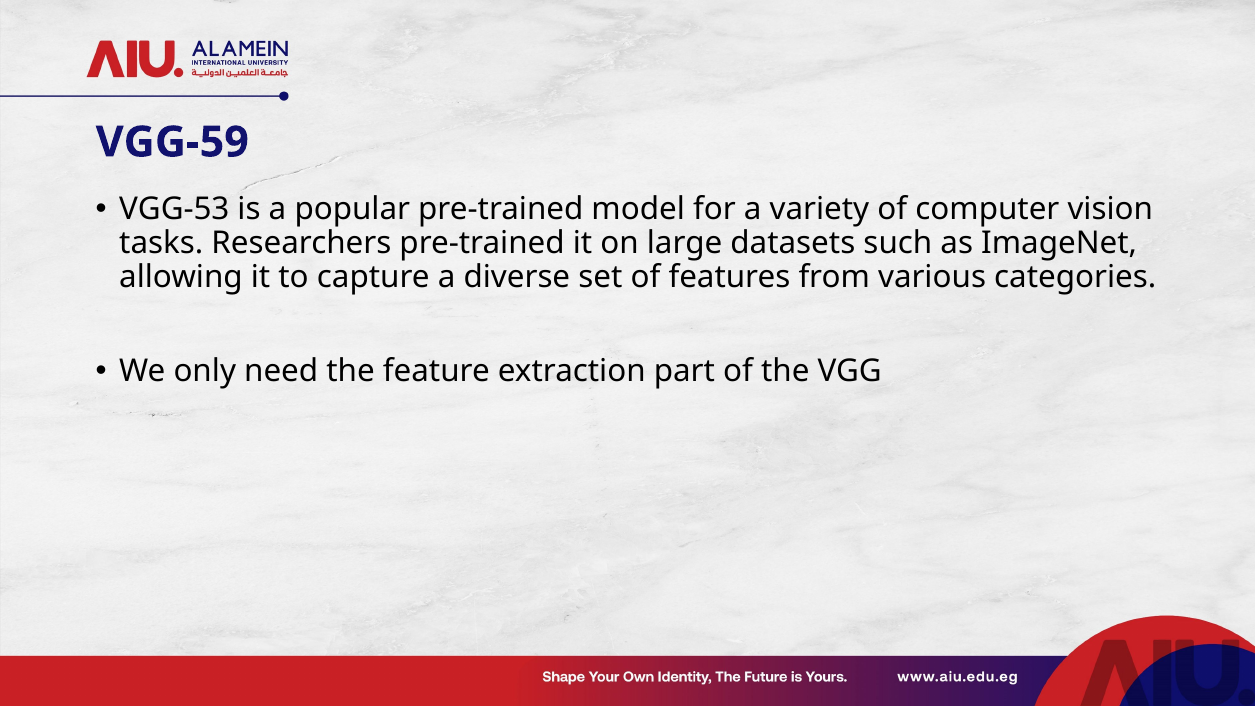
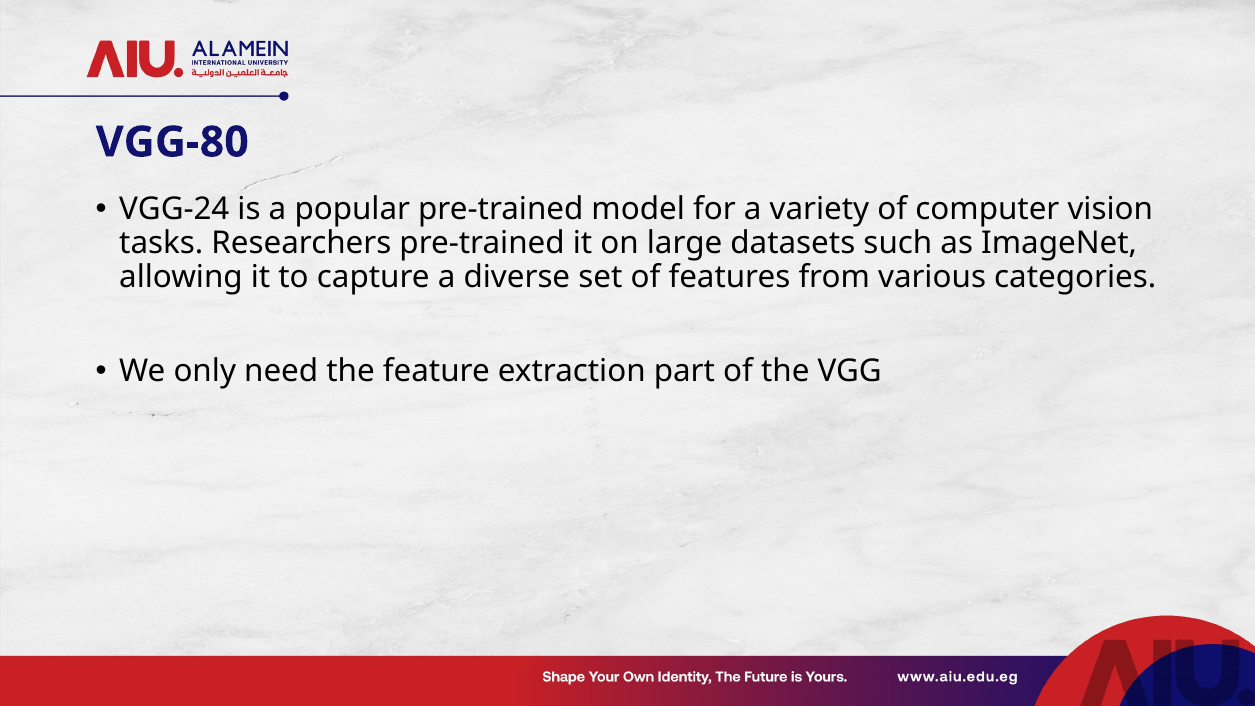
VGG-59: VGG-59 -> VGG-80
VGG-53: VGG-53 -> VGG-24
